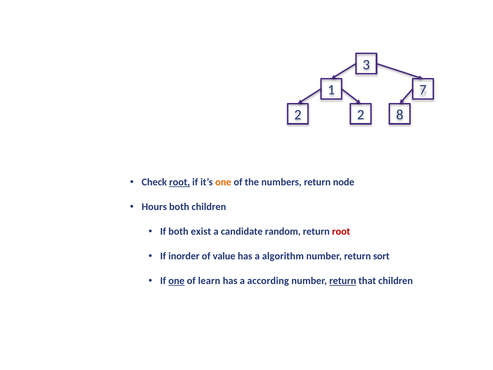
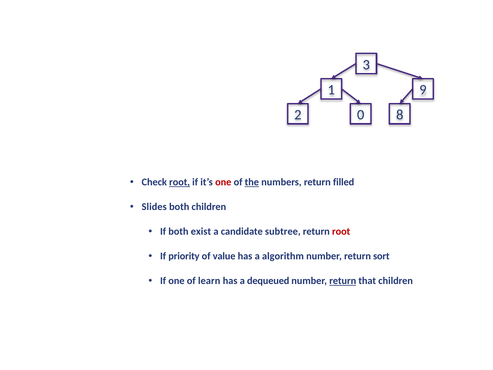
7: 7 -> 9
2 2: 2 -> 0
one at (223, 182) colour: orange -> red
the underline: none -> present
node: node -> filled
Hours: Hours -> Slides
random: random -> subtree
inorder: inorder -> priority
one at (176, 281) underline: present -> none
according: according -> dequeued
